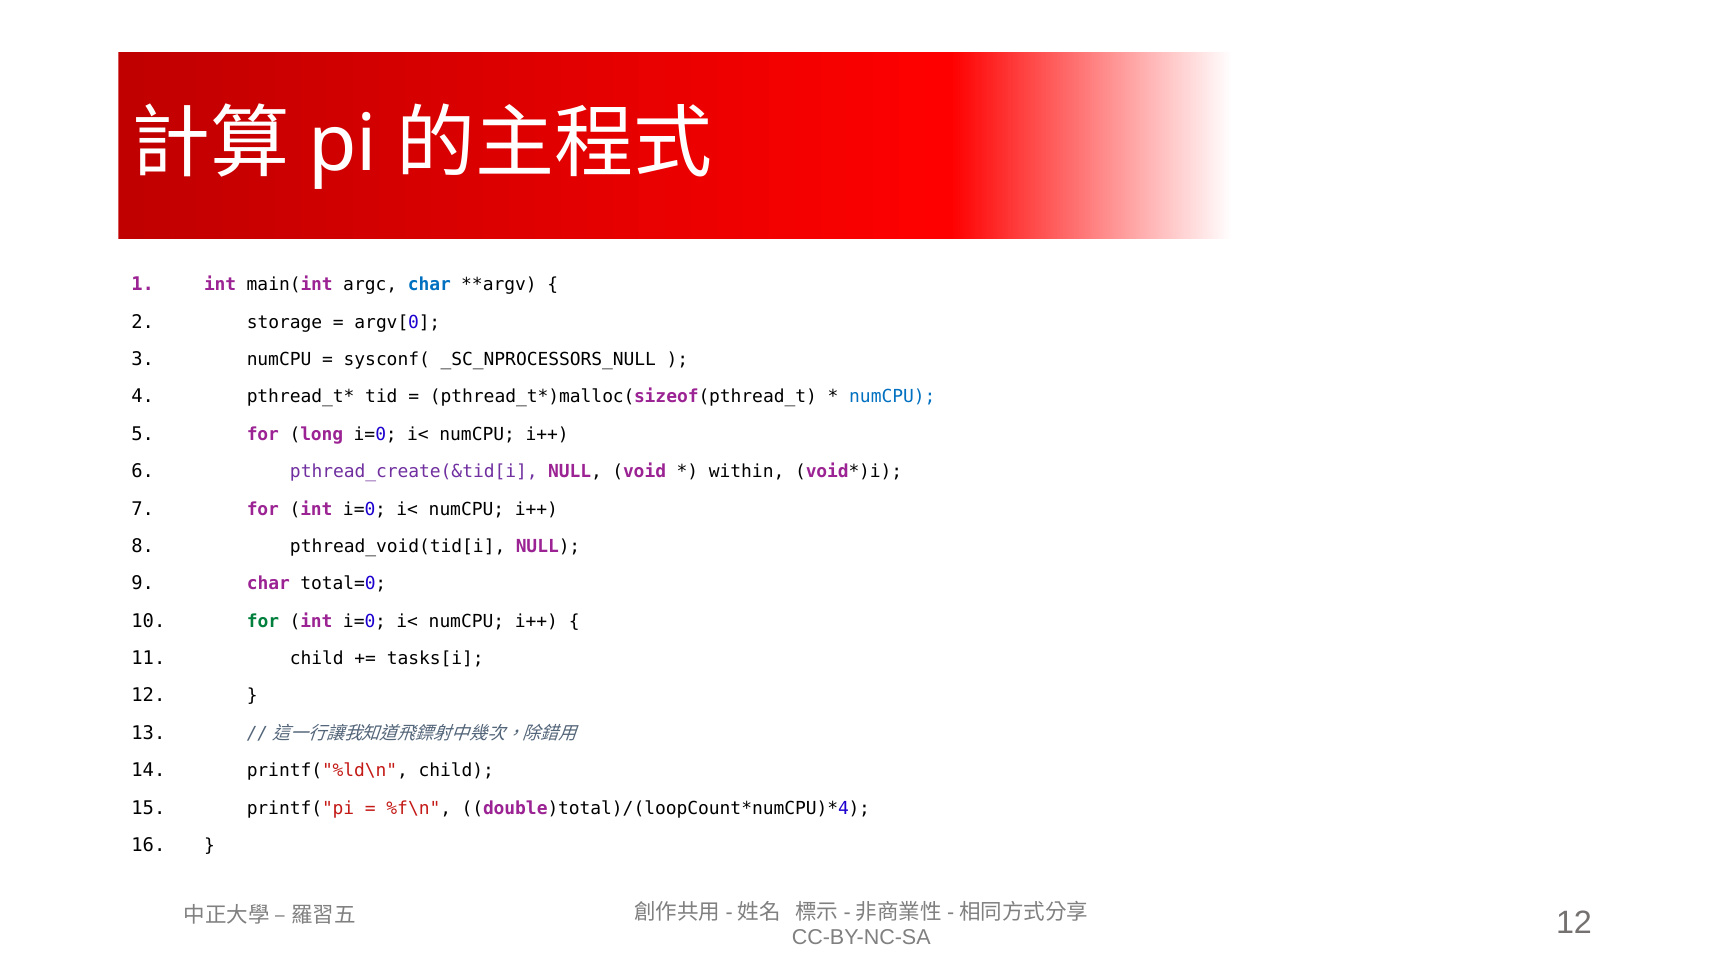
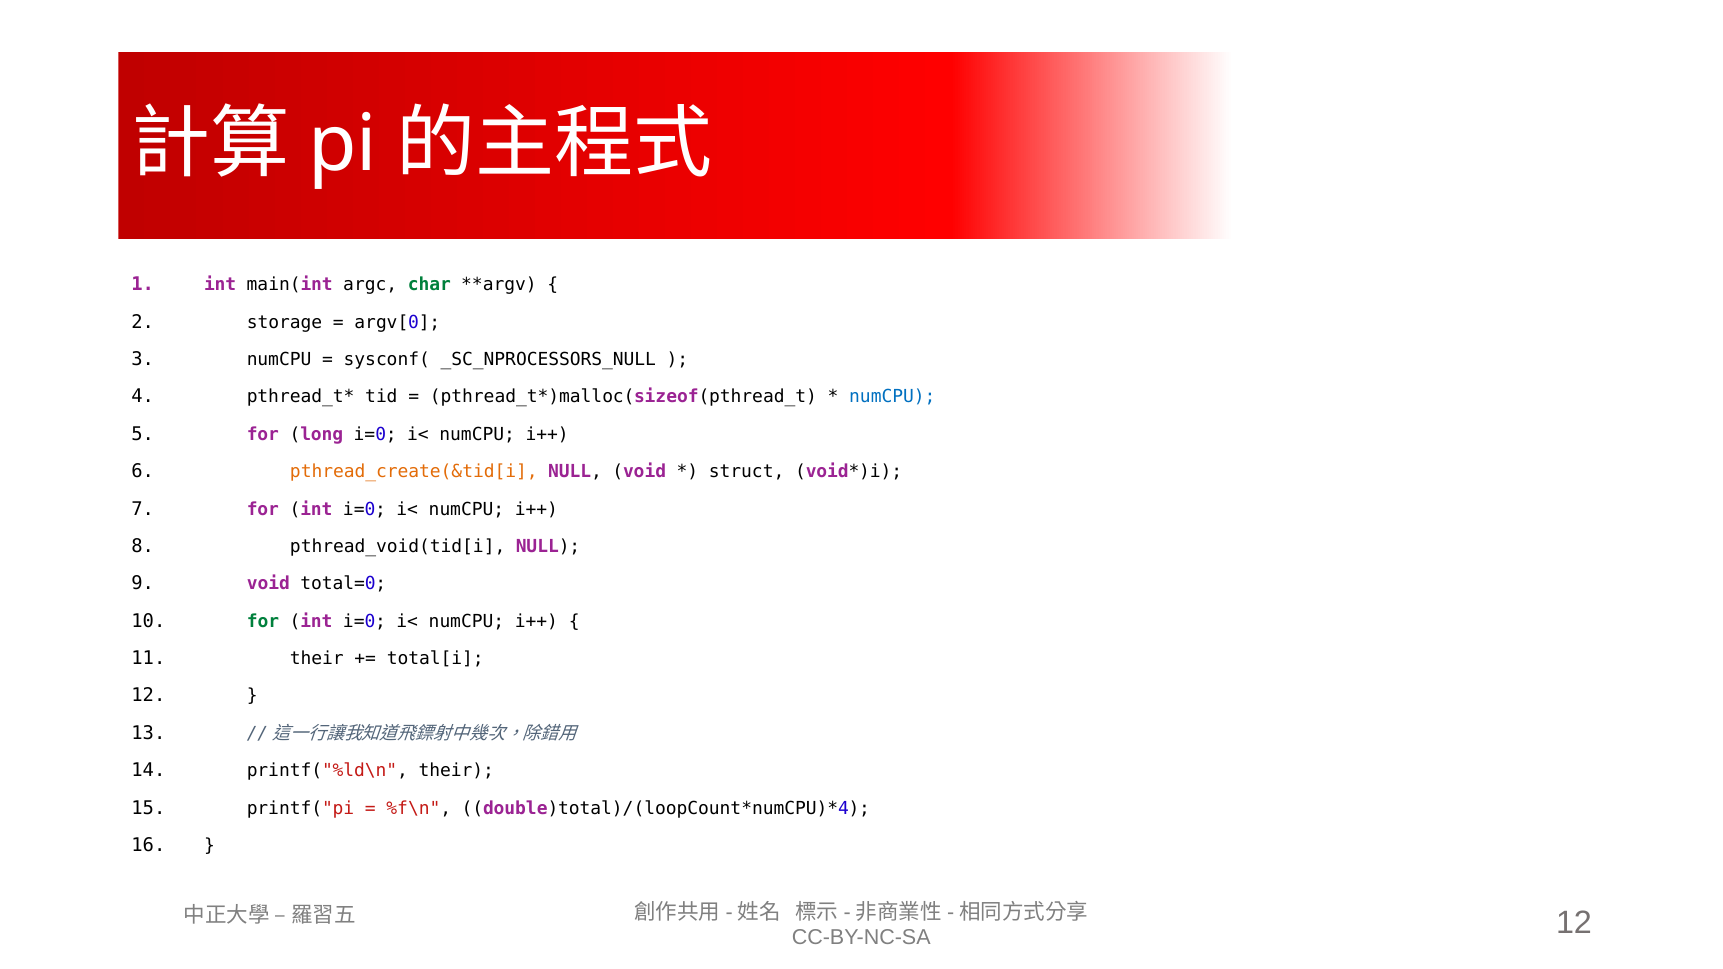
char at (429, 285) colour: blue -> green
pthread_create(&tid[i colour: purple -> orange
within: within -> struct
char at (268, 584): char -> void
child at (317, 659): child -> their
tasks[i: tasks[i -> total[i
printf("%ld\n child: child -> their
